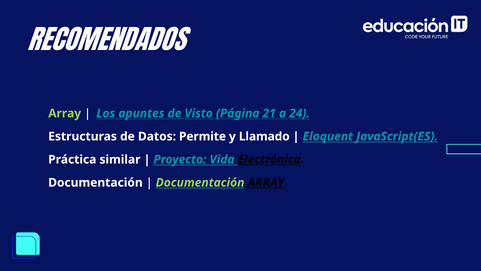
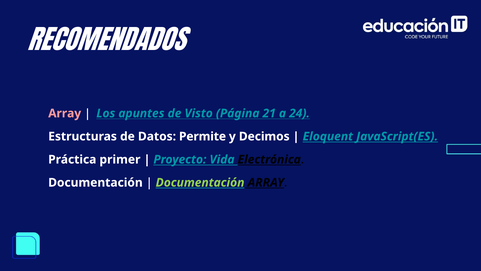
Array at (65, 113) colour: light green -> pink
Llamado: Llamado -> Decimos
similar: similar -> primer
